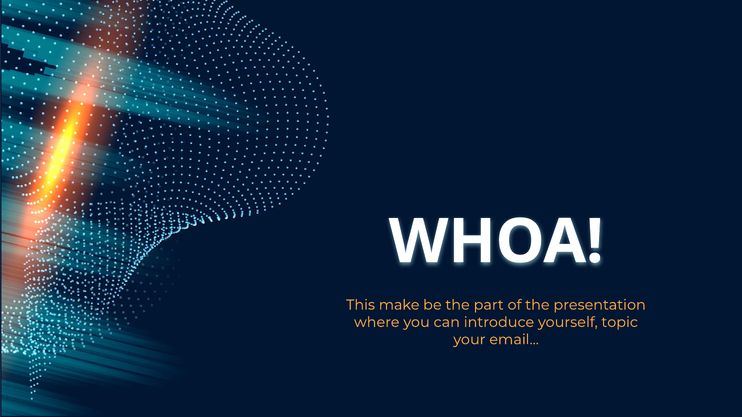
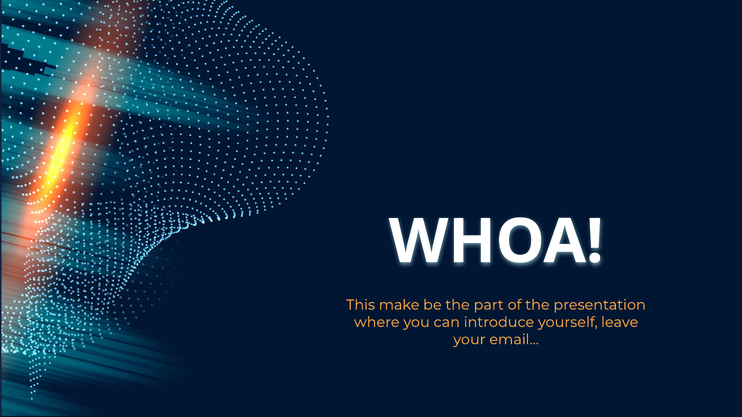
topic: topic -> leave
